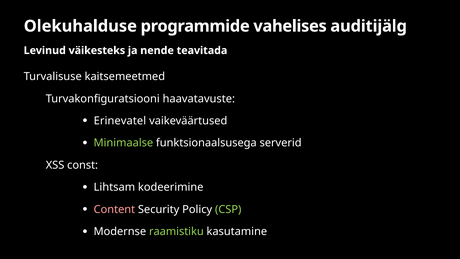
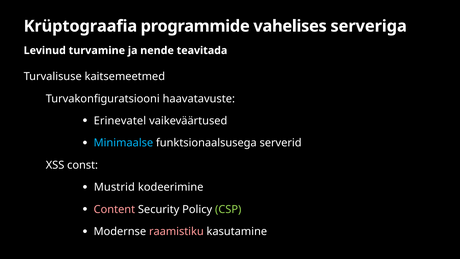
Olekuhalduse: Olekuhalduse -> Krüptograafia
auditijälg: auditijälg -> serveriga
väikesteks: väikesteks -> turvamine
Minimaalse colour: light green -> light blue
Lihtsam: Lihtsam -> Mustrid
raamistiku colour: light green -> pink
